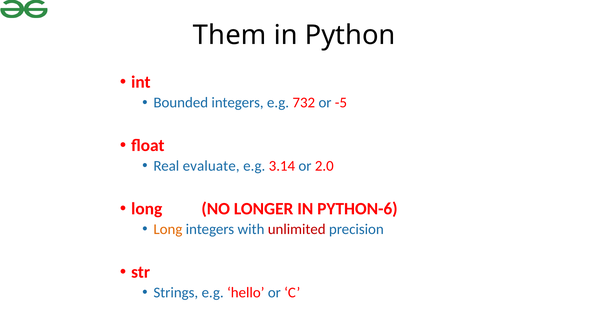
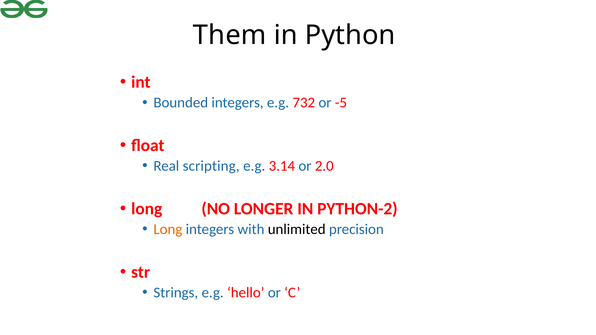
evaluate: evaluate -> scripting
PYTHON-6: PYTHON-6 -> PYTHON-2
unlimited colour: red -> black
